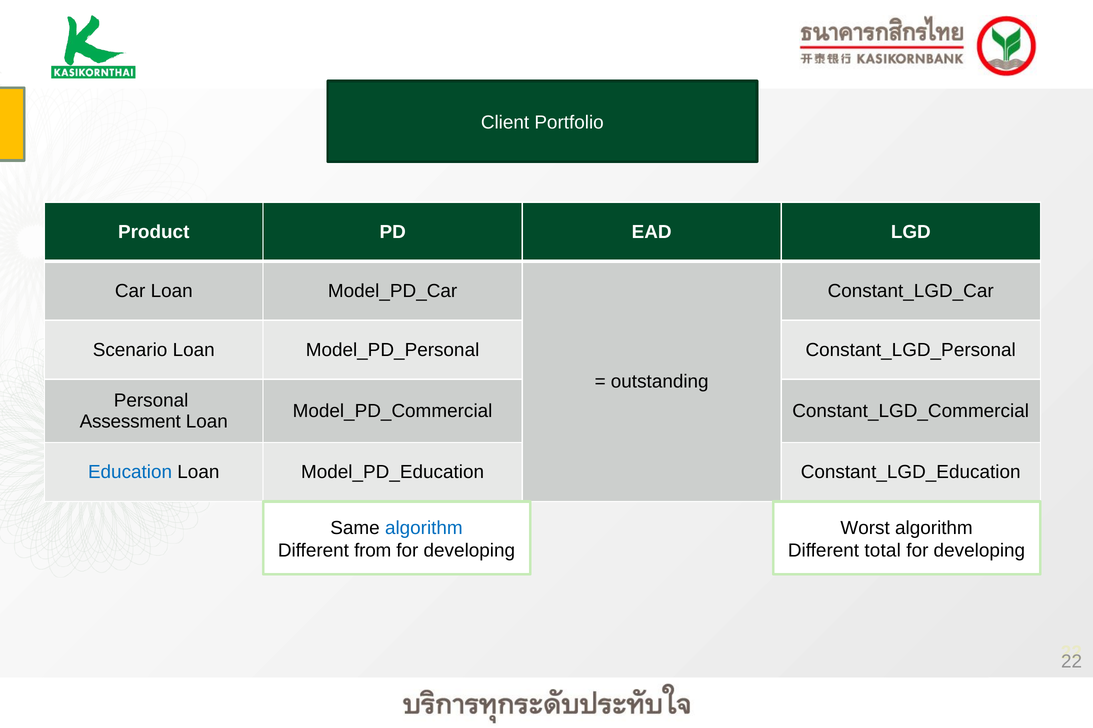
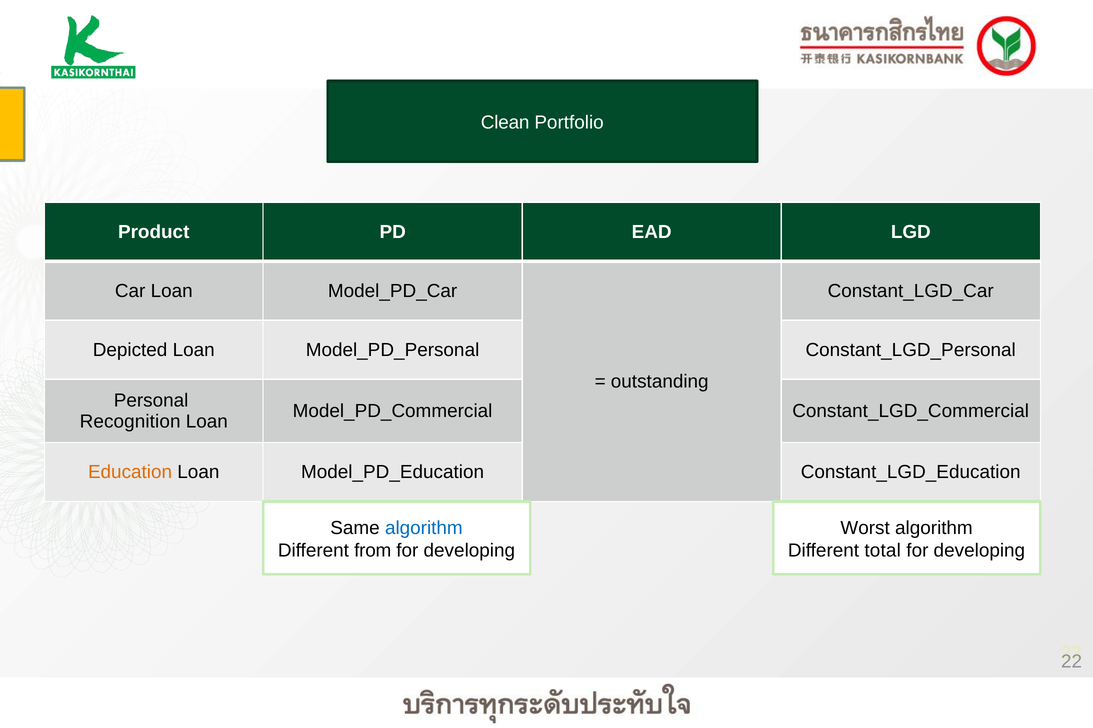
Client: Client -> Clean
Scenario: Scenario -> Depicted
Assessment: Assessment -> Recognition
Education colour: blue -> orange
